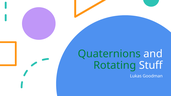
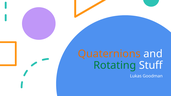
Quaternions colour: green -> orange
